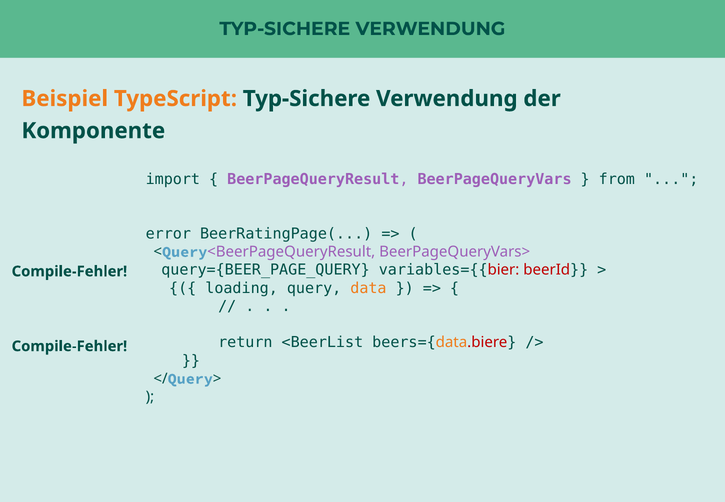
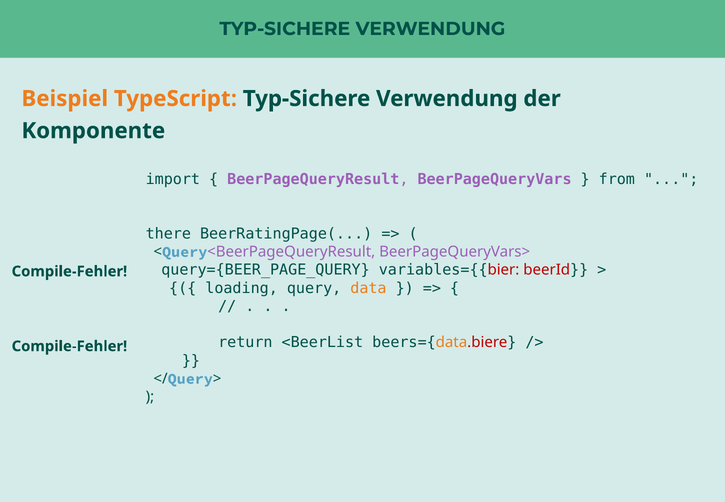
error: error -> there
